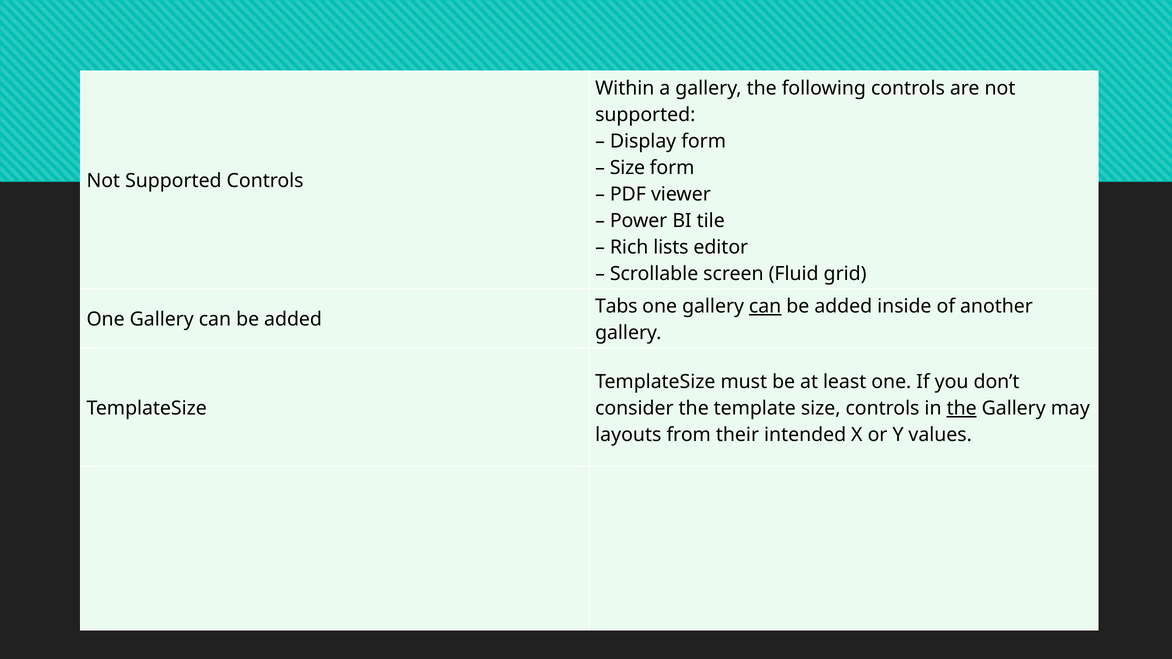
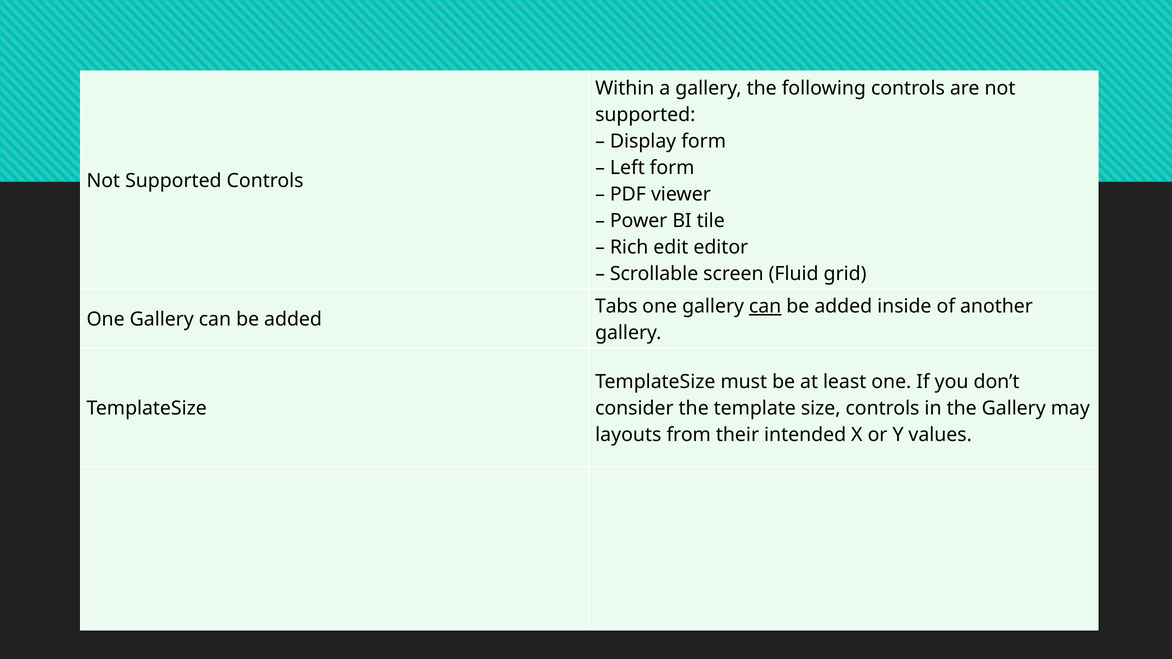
Size at (627, 168): Size -> Left
lists: lists -> edit
the at (962, 409) underline: present -> none
